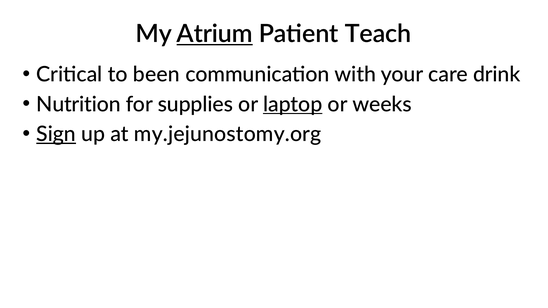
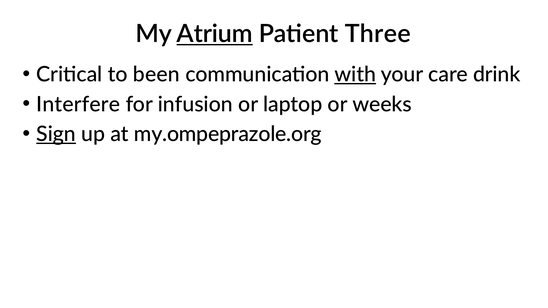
Teach: Teach -> Three
with underline: none -> present
Nutrition: Nutrition -> Interfere
supplies: supplies -> infusion
laptop underline: present -> none
my.jejunostomy.org: my.jejunostomy.org -> my.ompeprazole.org
